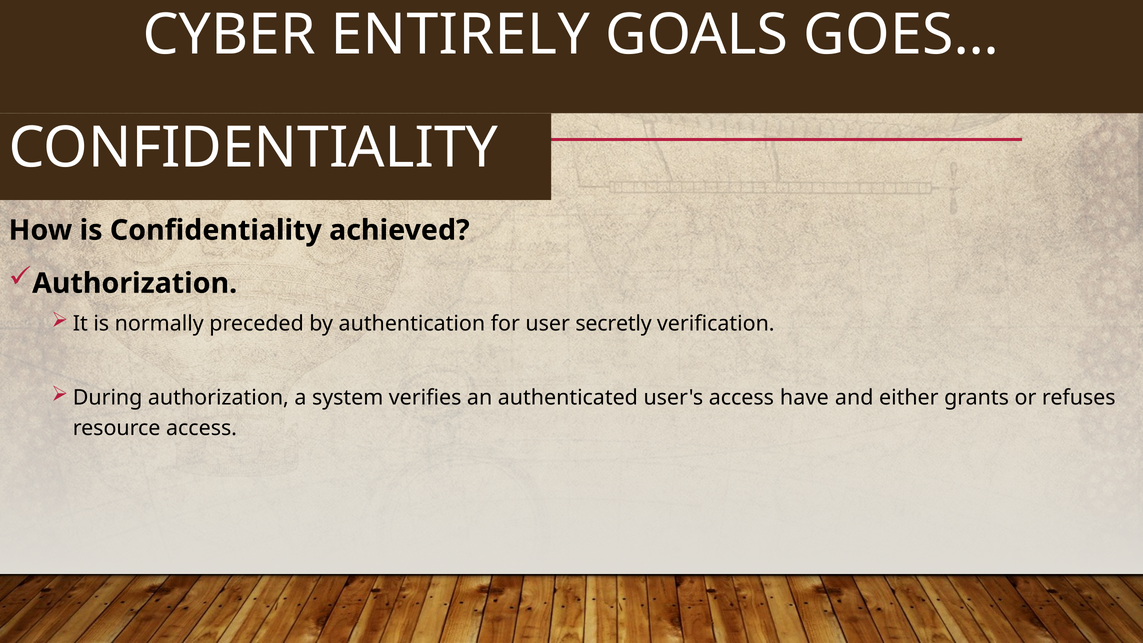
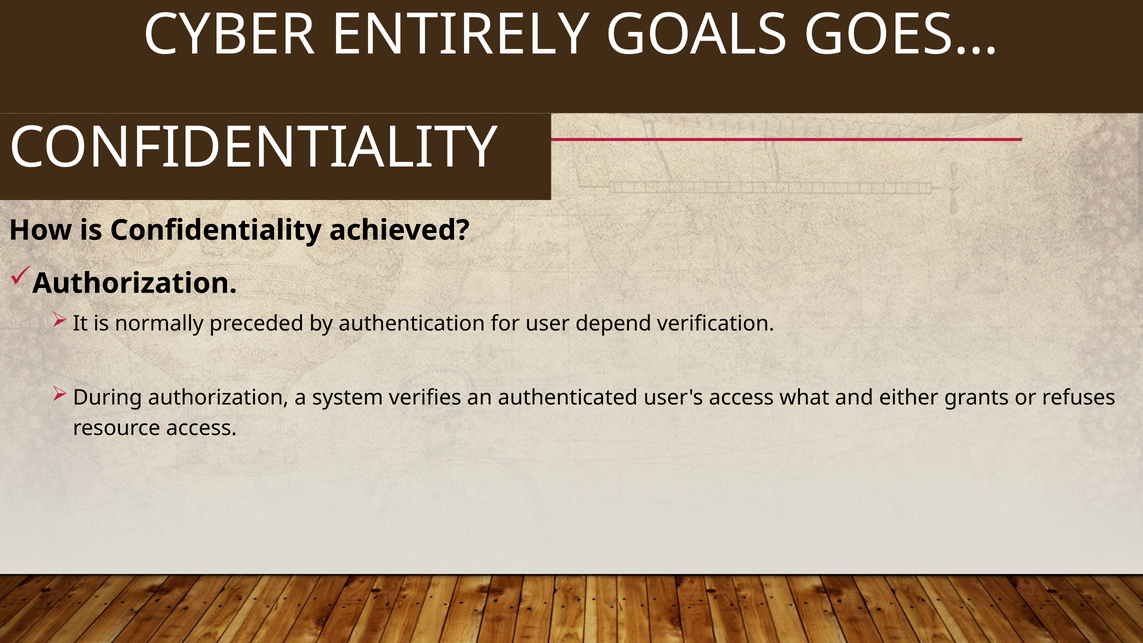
secretly: secretly -> depend
have: have -> what
